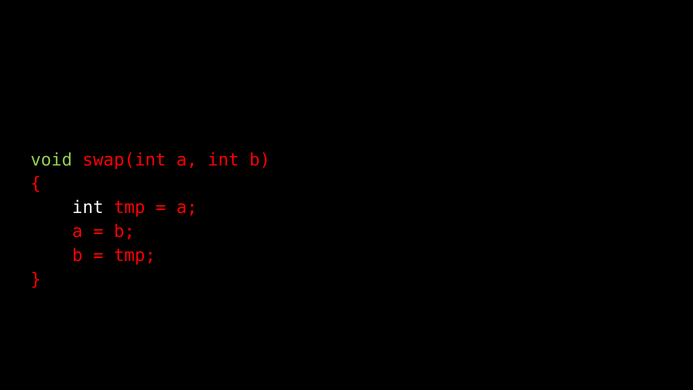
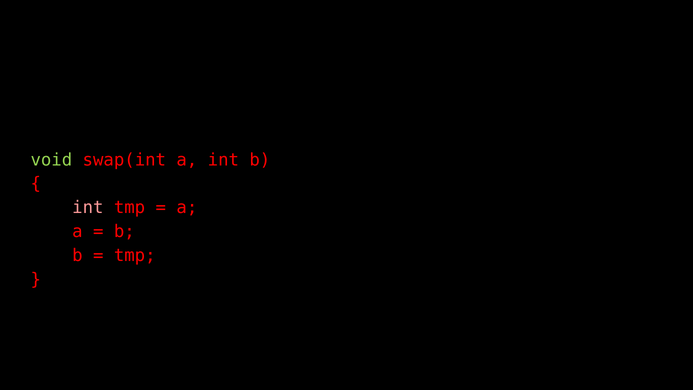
int at (88, 208) colour: white -> pink
